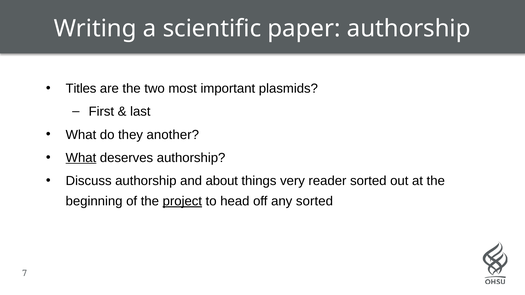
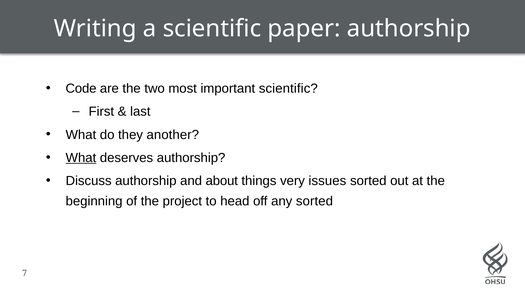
Titles: Titles -> Code
important plasmids: plasmids -> scientific
reader: reader -> issues
project underline: present -> none
